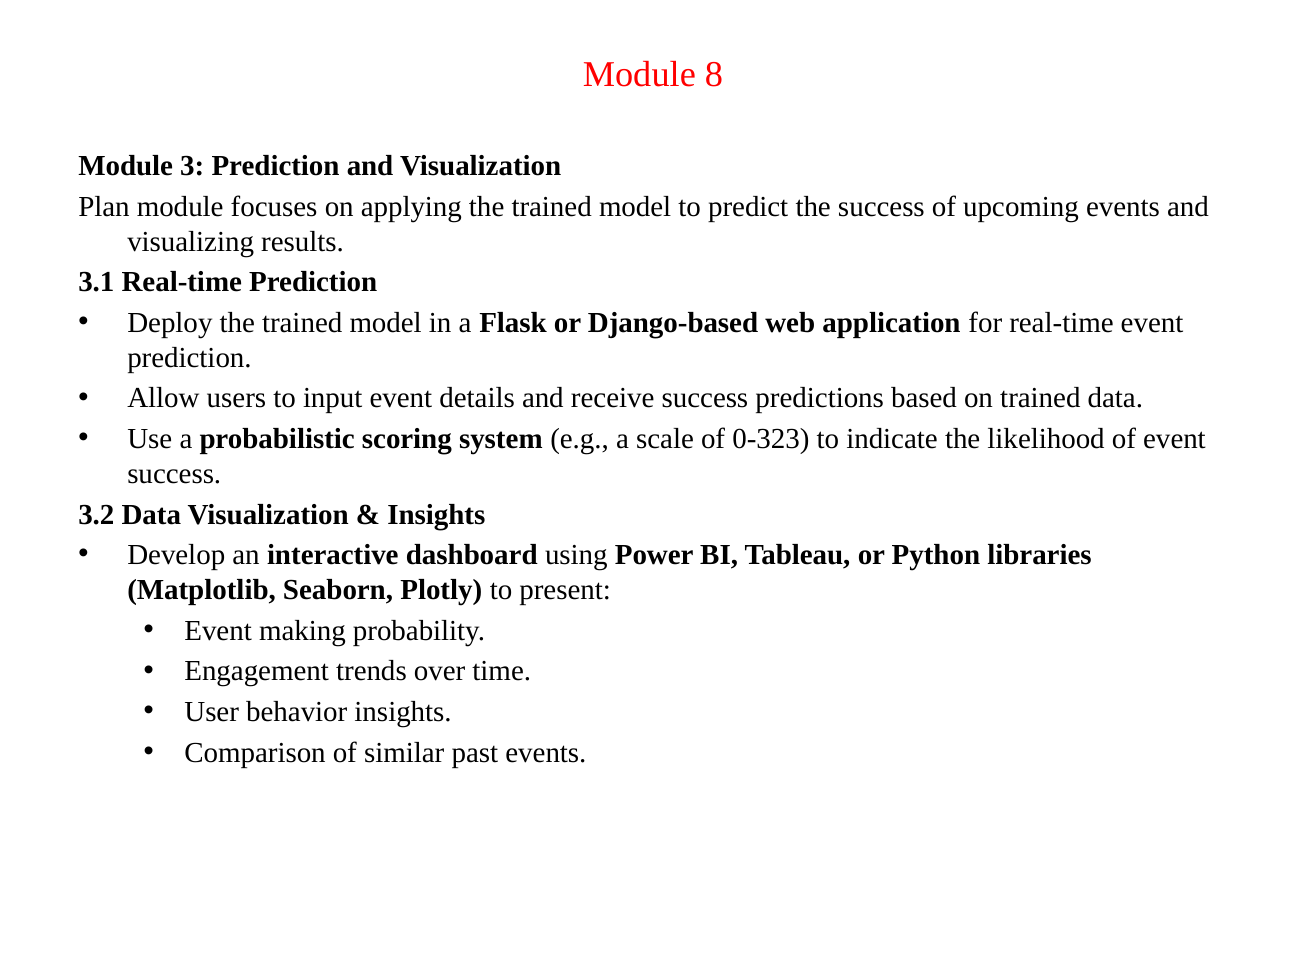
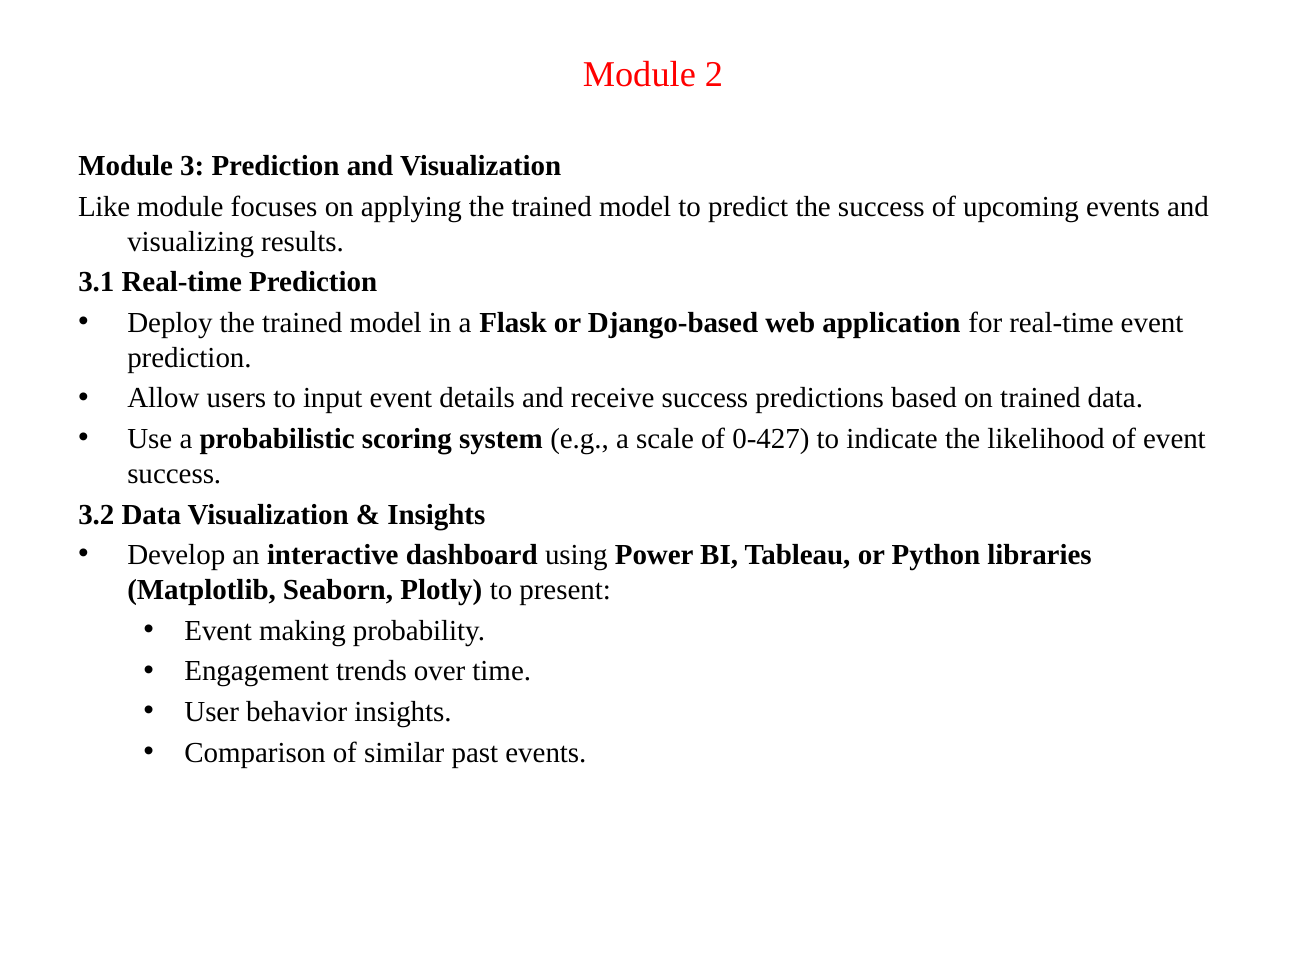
8: 8 -> 2
Plan: Plan -> Like
0-323: 0-323 -> 0-427
